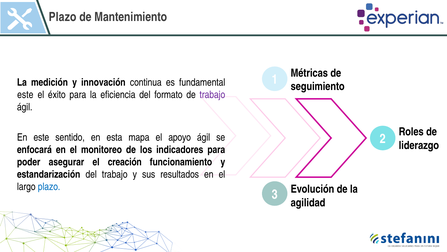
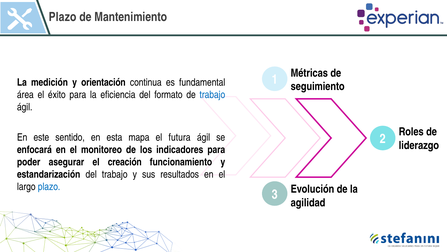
innovación: innovación -> orientación
este at (25, 95): este -> área
trabajo at (212, 95) colour: purple -> blue
apoyo: apoyo -> futura
